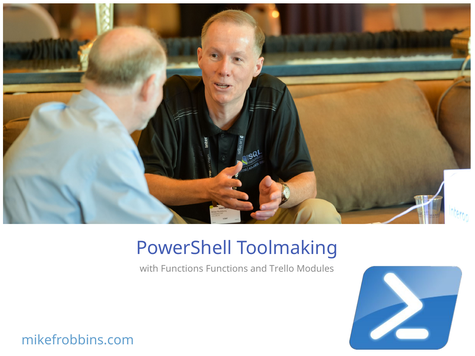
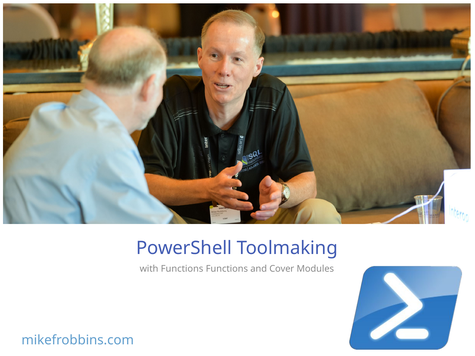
Trello: Trello -> Cover
